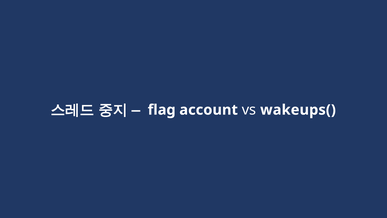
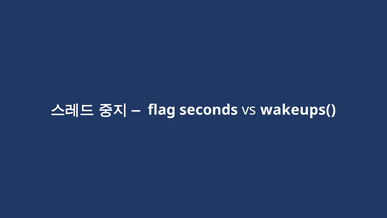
account: account -> seconds
